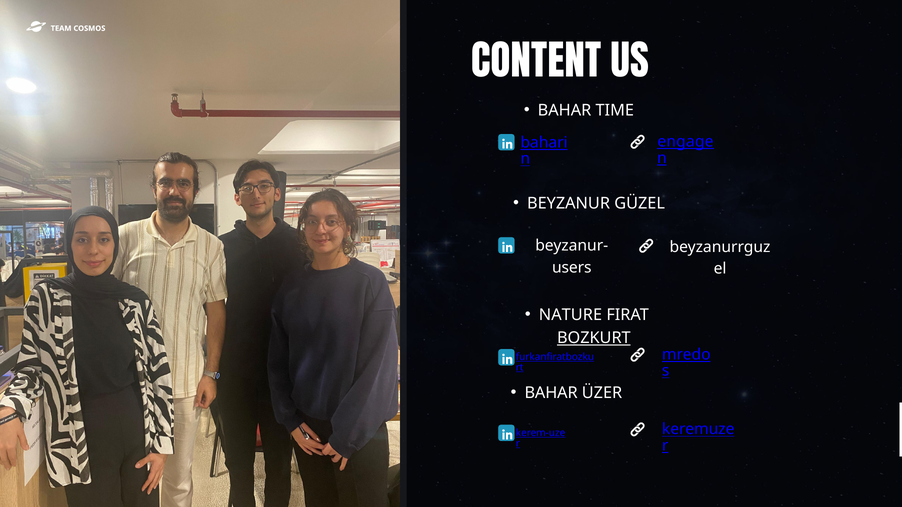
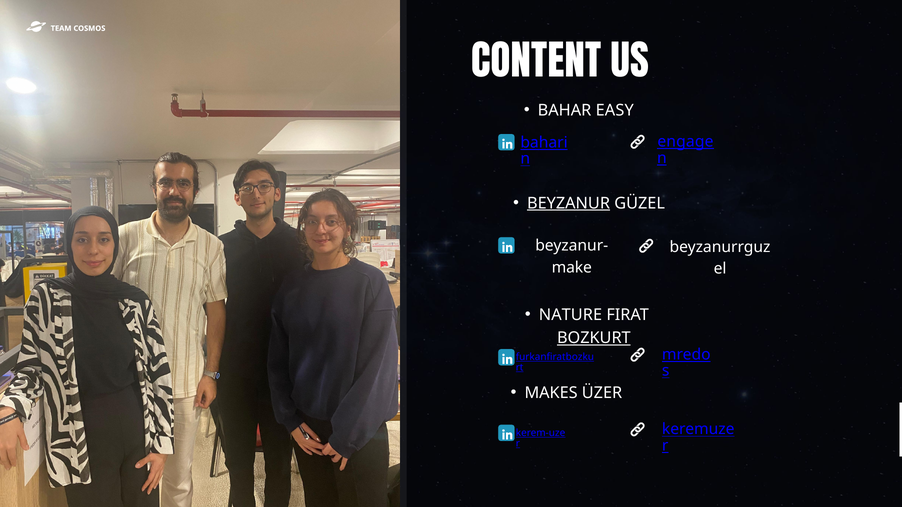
TIME: TIME -> EASY
BEYZANUR underline: none -> present
users: users -> make
BAHAR at (551, 393): BAHAR -> MAKES
